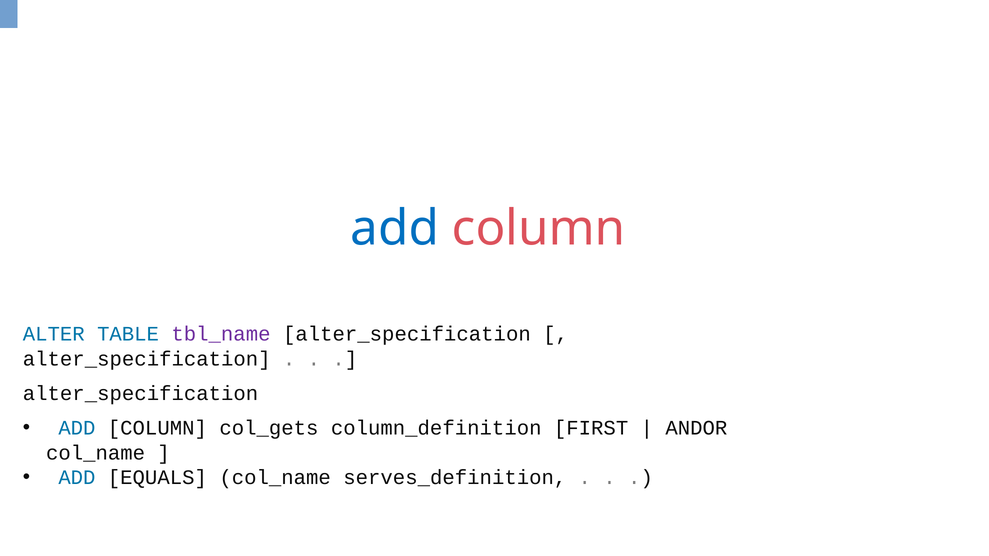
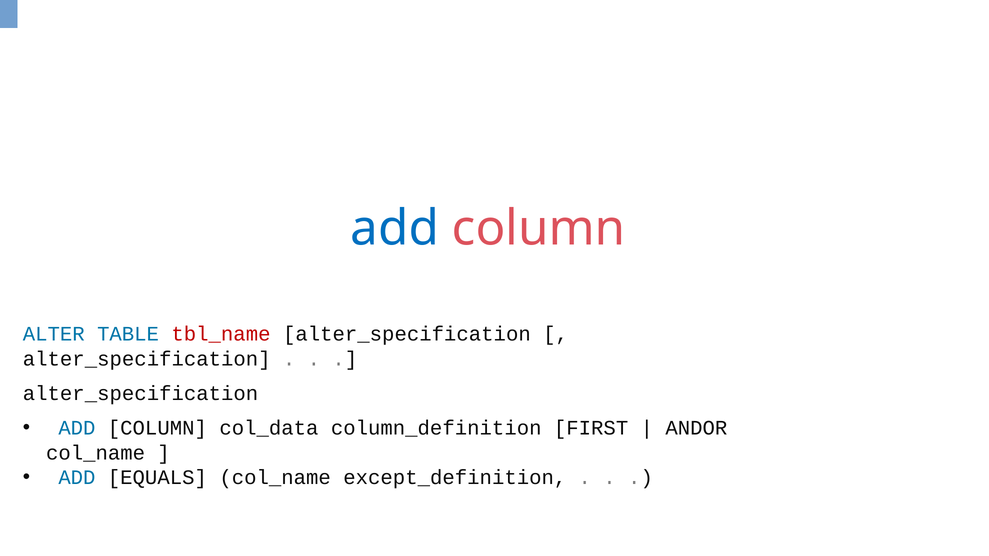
tbl_name colour: purple -> red
col_gets: col_gets -> col_data
serves_definition: serves_definition -> except_definition
